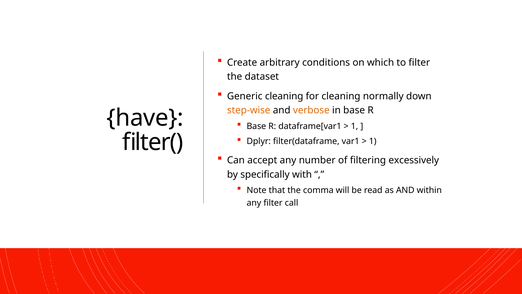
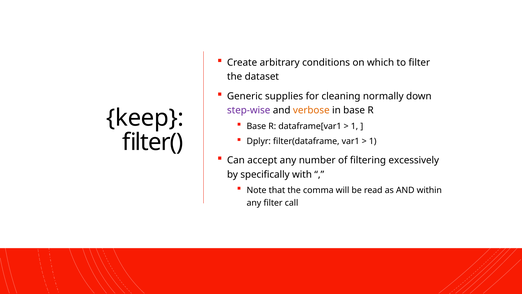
Generic cleaning: cleaning -> supplies
step-wise colour: orange -> purple
have: have -> keep
